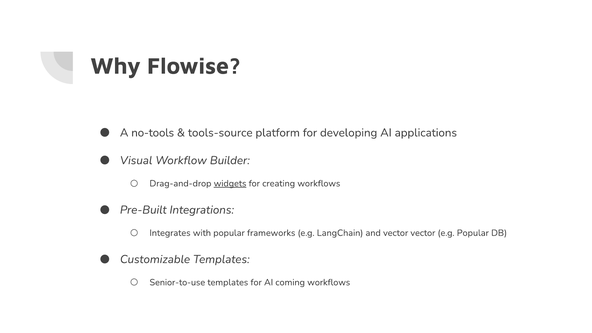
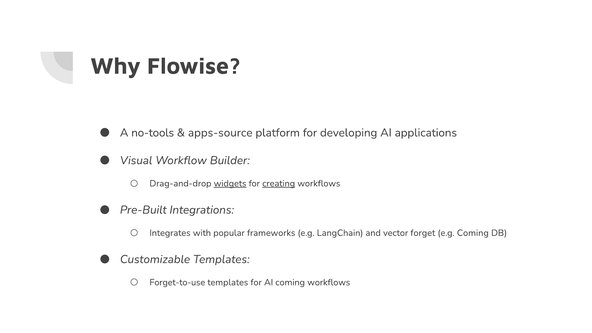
tools-source: tools-source -> apps-source
creating underline: none -> present
vector vector: vector -> forget
e.g Popular: Popular -> Coming
Senior-to-use: Senior-to-use -> Forget-to-use
